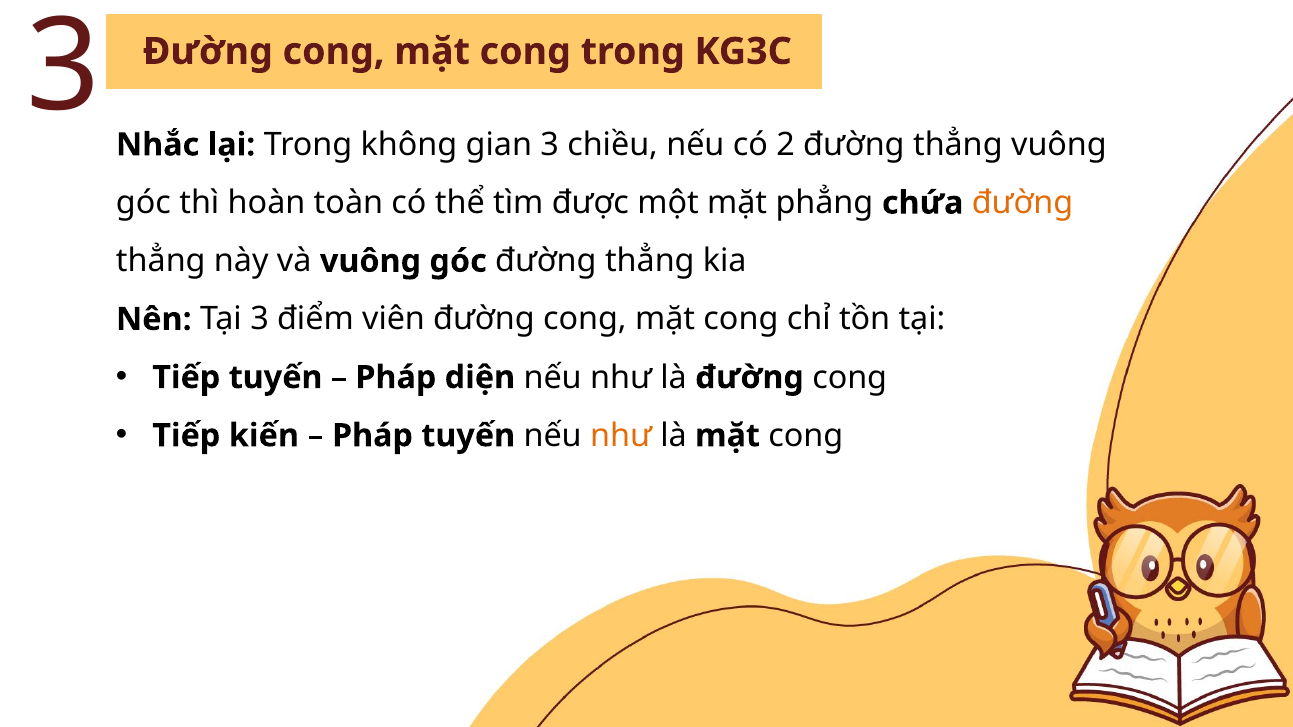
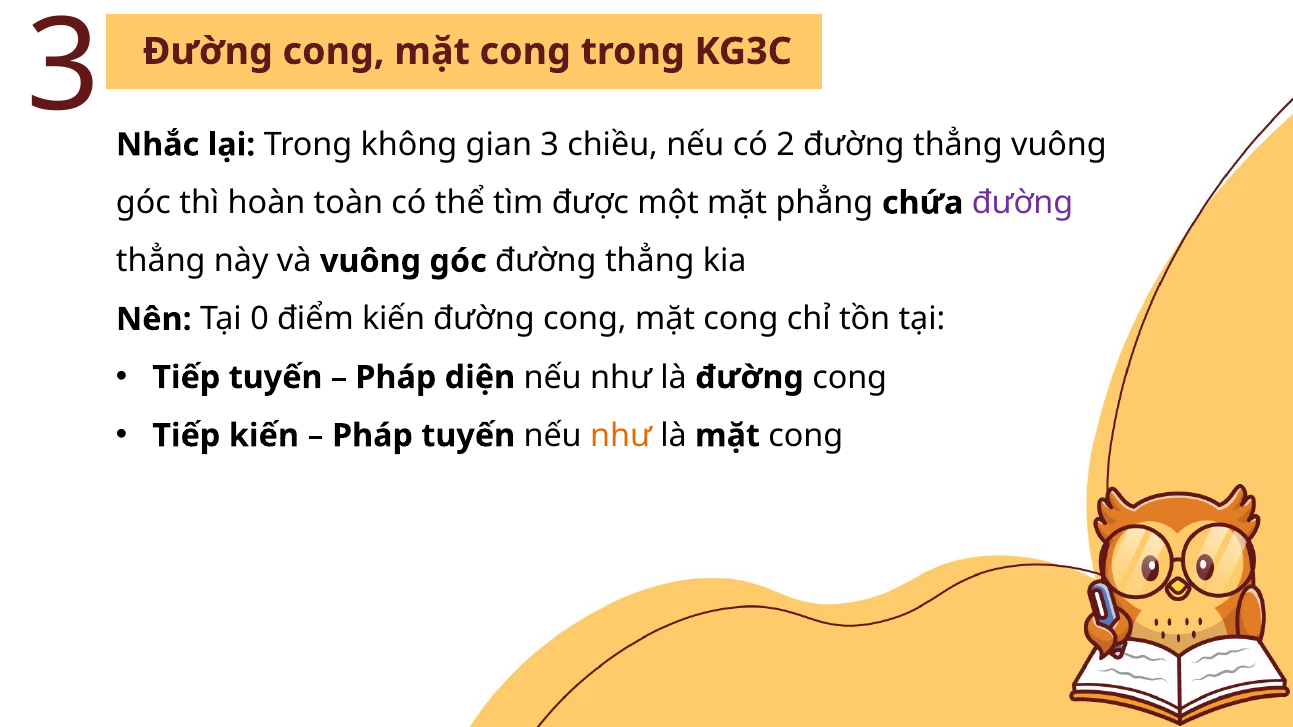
đường at (1023, 203) colour: orange -> purple
Tại 3: 3 -> 0
điểm viên: viên -> kiến
